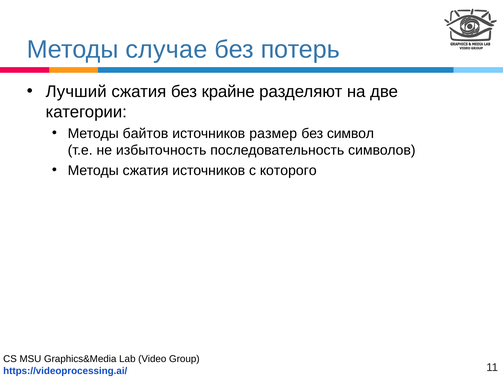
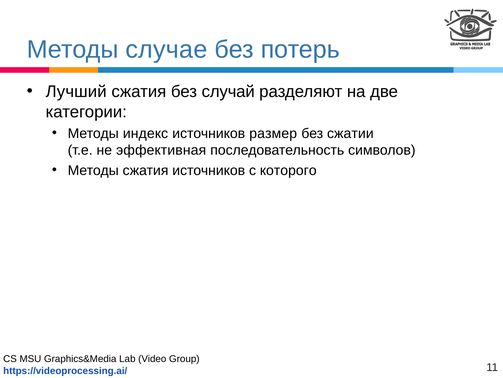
крайне: крайне -> случай
байтов: байтов -> индекс
символ: символ -> сжатии
избыточность: избыточность -> эффективная
